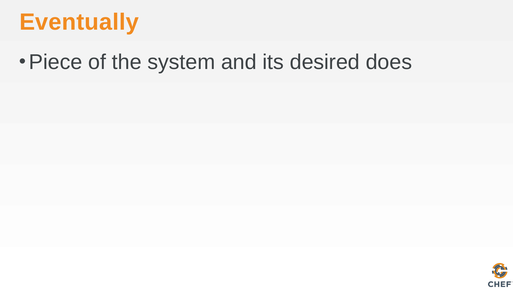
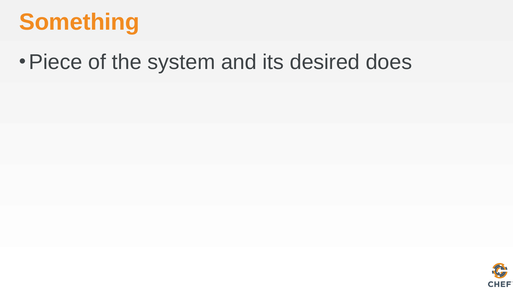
Eventually: Eventually -> Something
